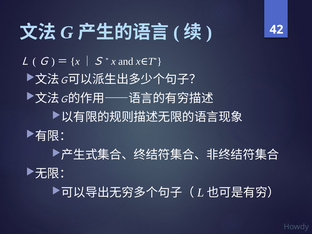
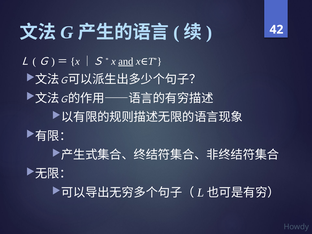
and underline: none -> present
